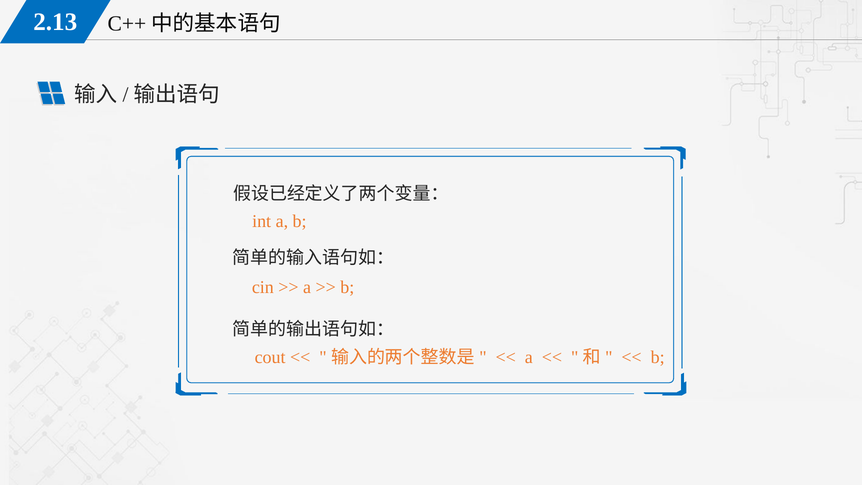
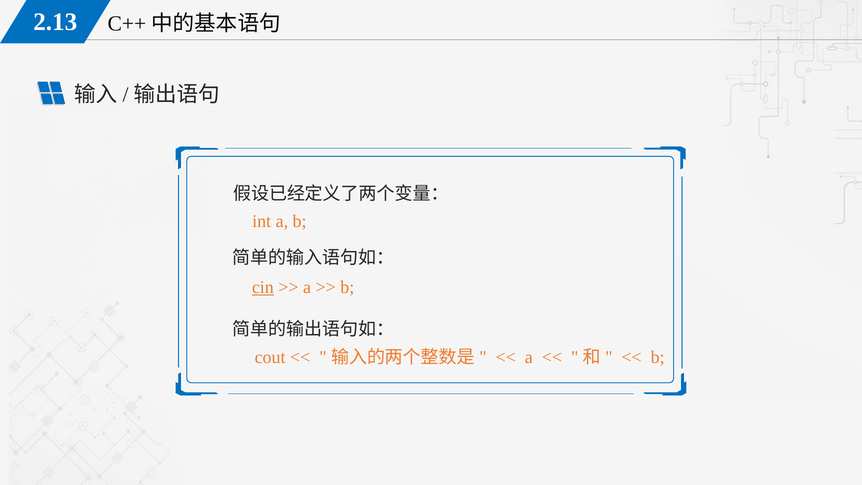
cin underline: none -> present
